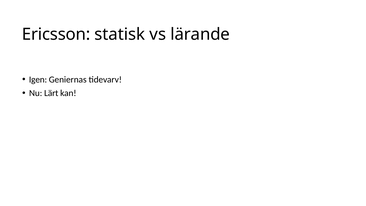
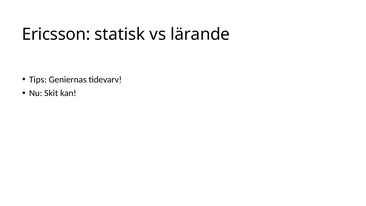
Igen: Igen -> Tips
Lärt: Lärt -> Skit
